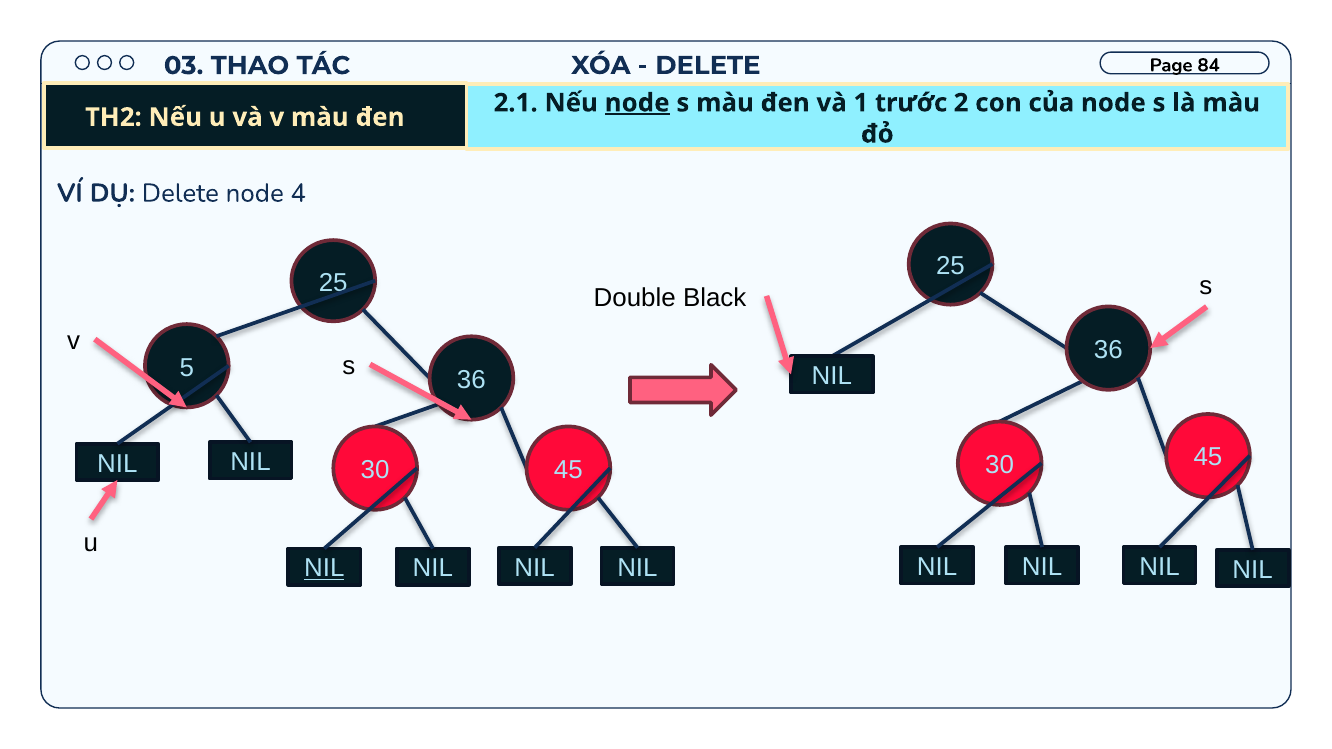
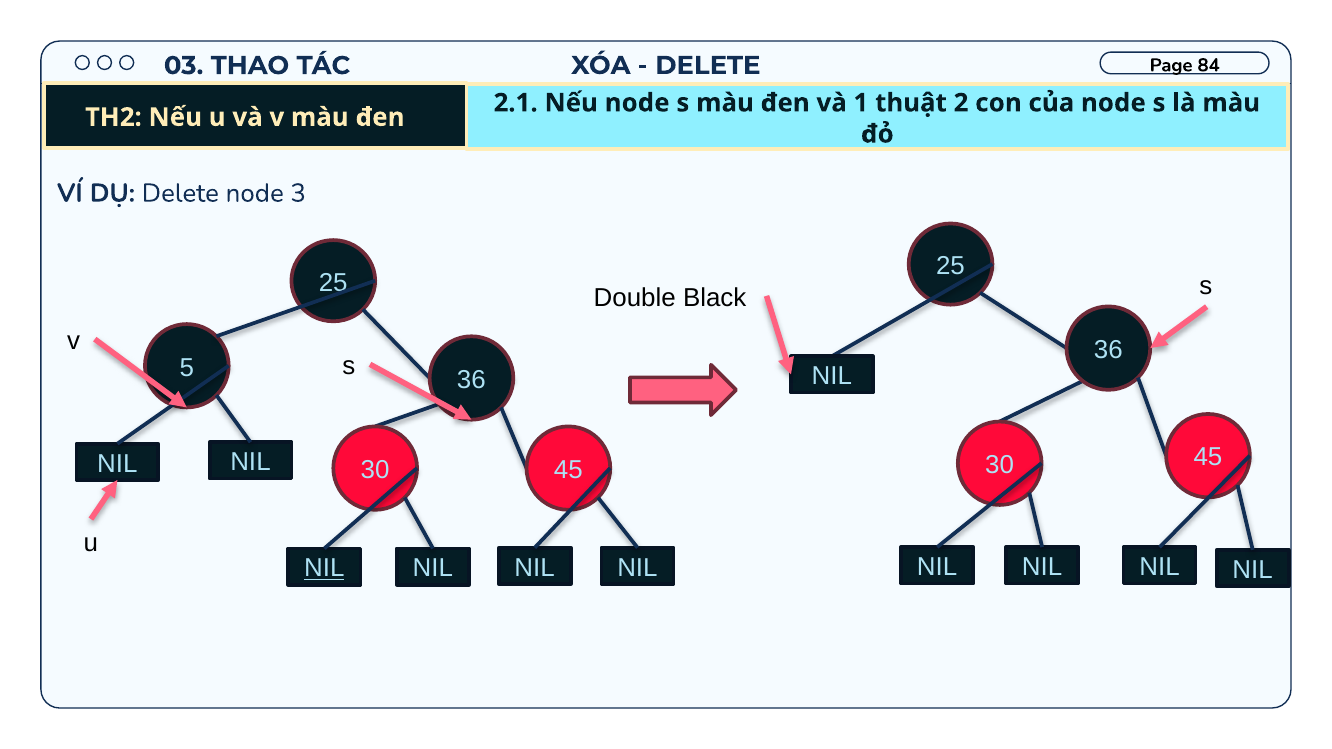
node at (637, 103) underline: present -> none
trước: trước -> thuật
4: 4 -> 3
